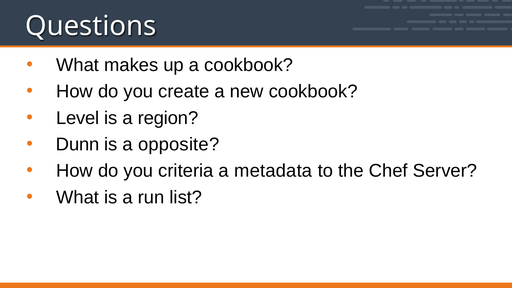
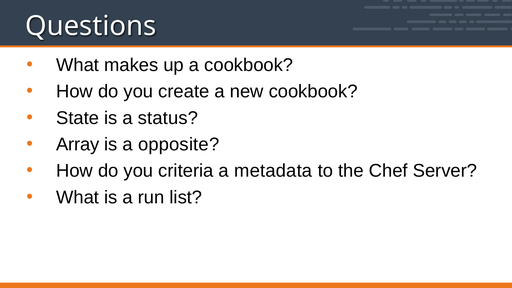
Level: Level -> State
region: region -> status
Dunn: Dunn -> Array
